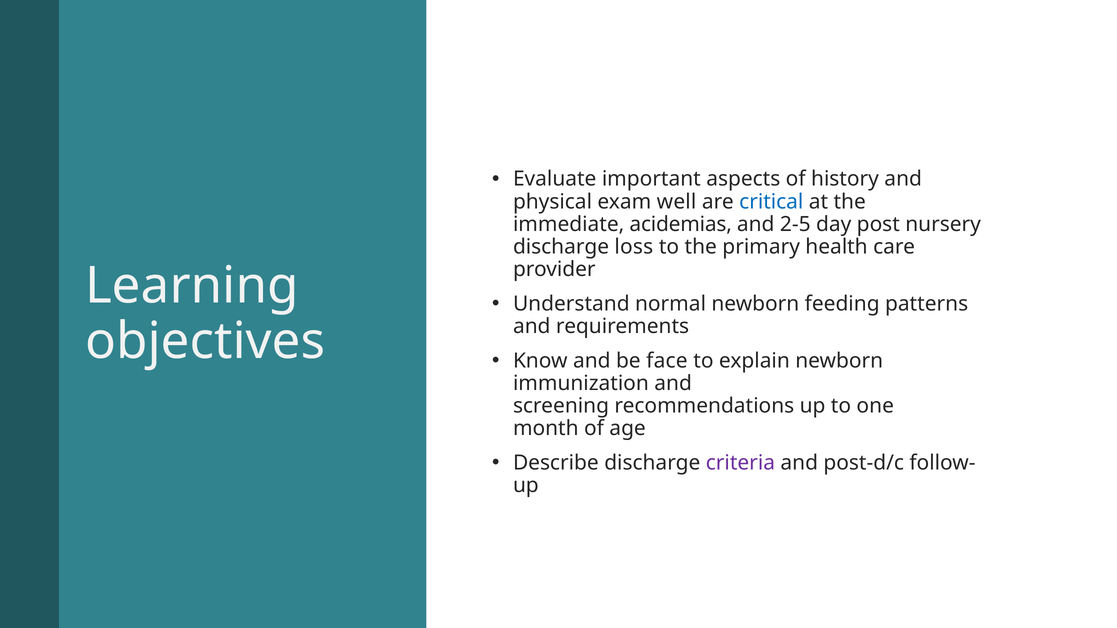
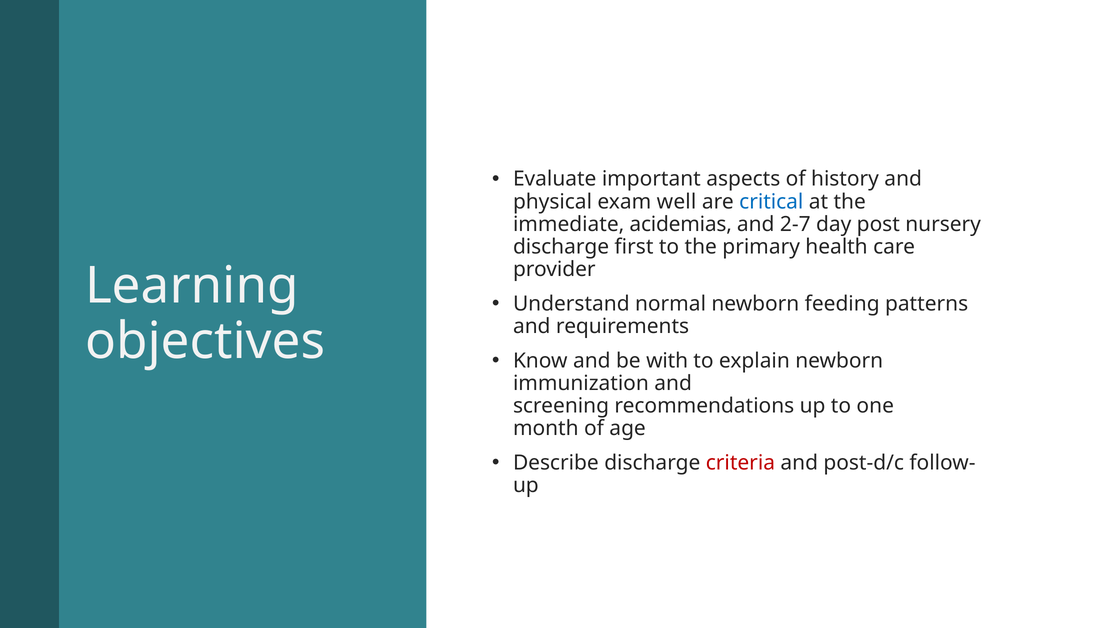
2-5: 2-5 -> 2-7
loss: loss -> first
face: face -> with
criteria colour: purple -> red
